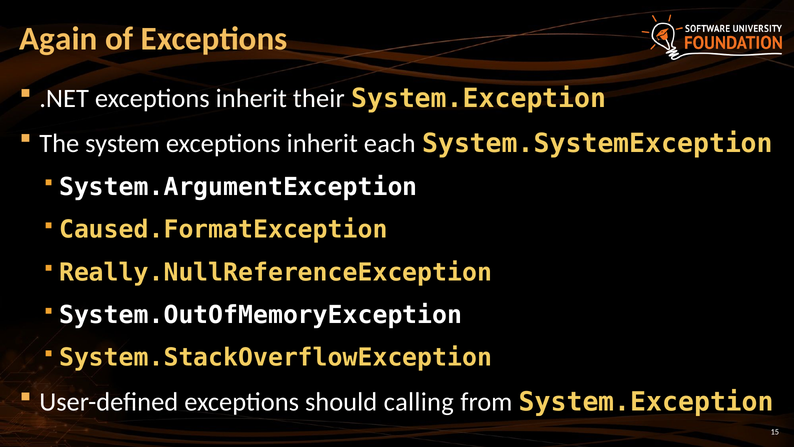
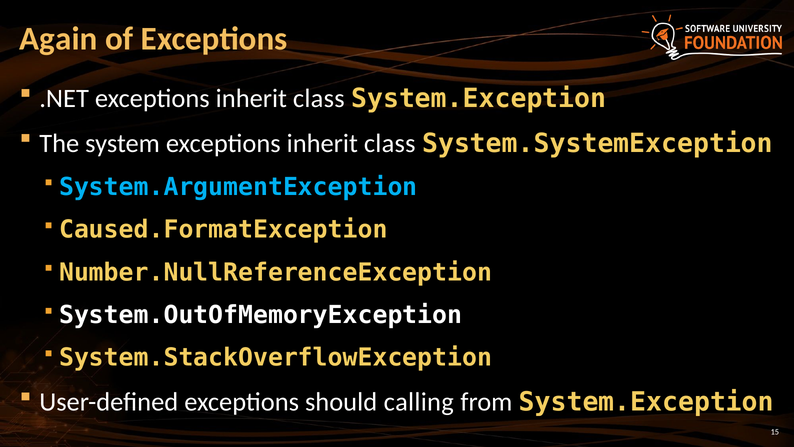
.NET exceptions inherit their: their -> class
system exceptions inherit each: each -> class
System.ArgumentException colour: white -> light blue
Really.NullReferenceException: Really.NullReferenceException -> Number.NullReferenceException
